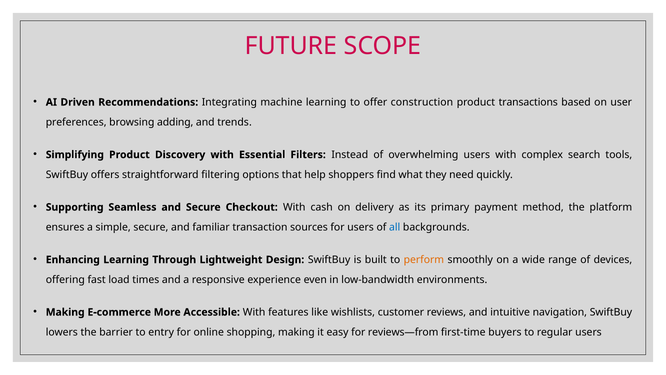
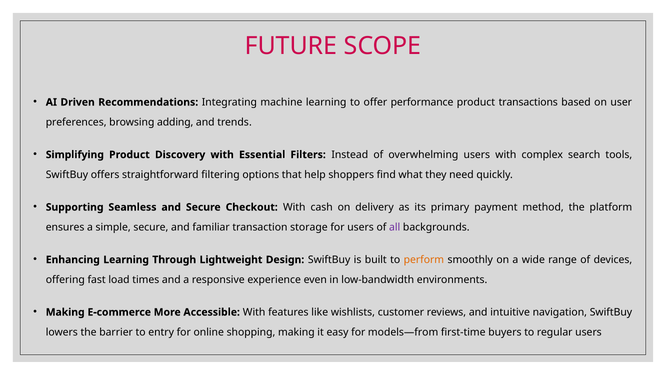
construction: construction -> performance
sources: sources -> storage
all colour: blue -> purple
reviews—from: reviews—from -> models—from
